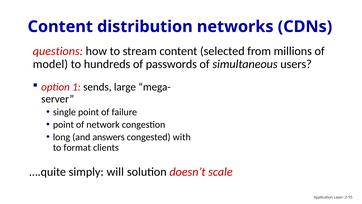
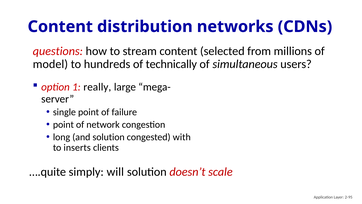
passwords: passwords -> technically
sends: sends -> really
and answers: answers -> solution
format: format -> inserts
